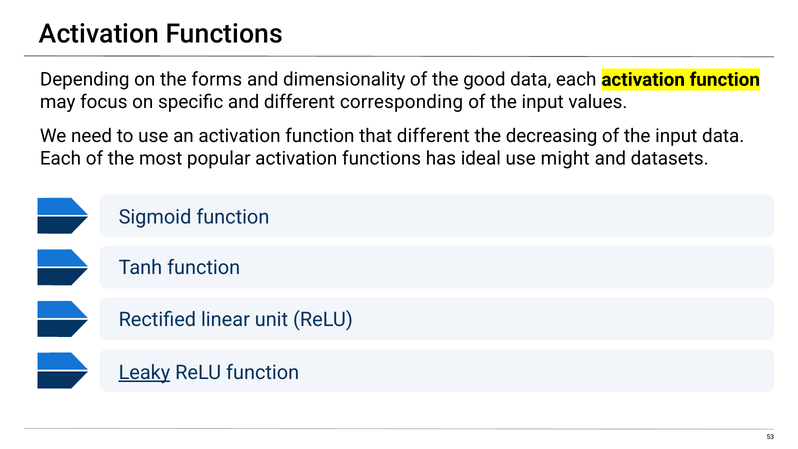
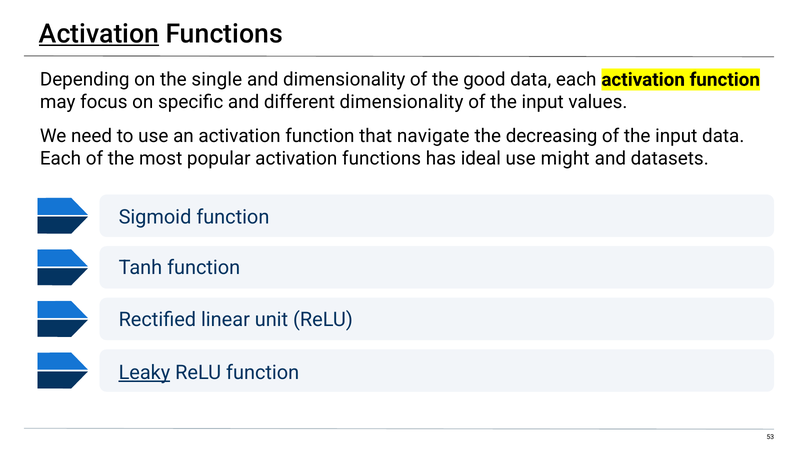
Activation at (99, 34) underline: none -> present
forms: forms -> single
different corresponding: corresponding -> dimensionality
that different: different -> navigate
